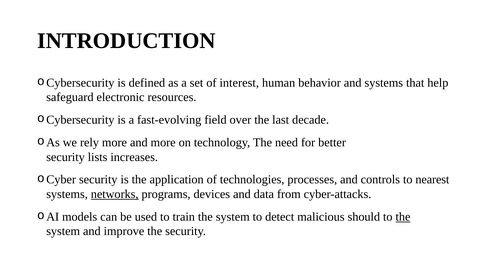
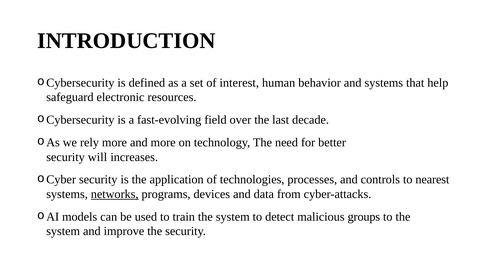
lists: lists -> will
should: should -> groups
the at (403, 217) underline: present -> none
